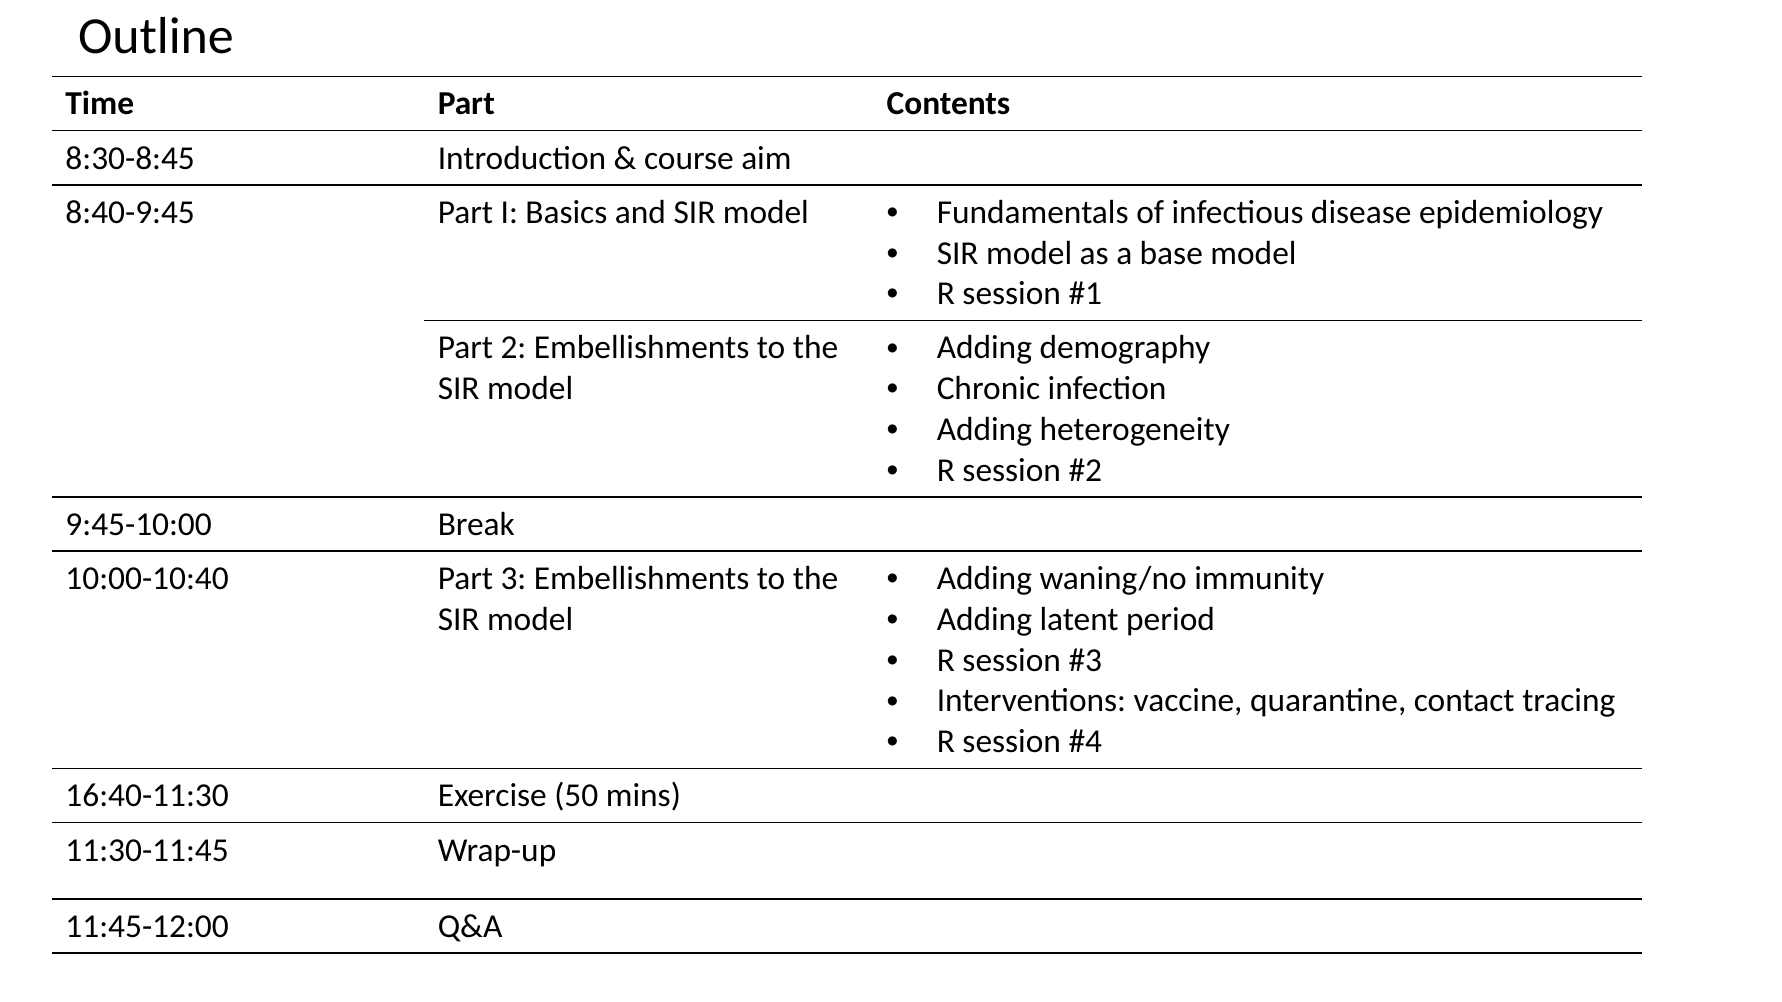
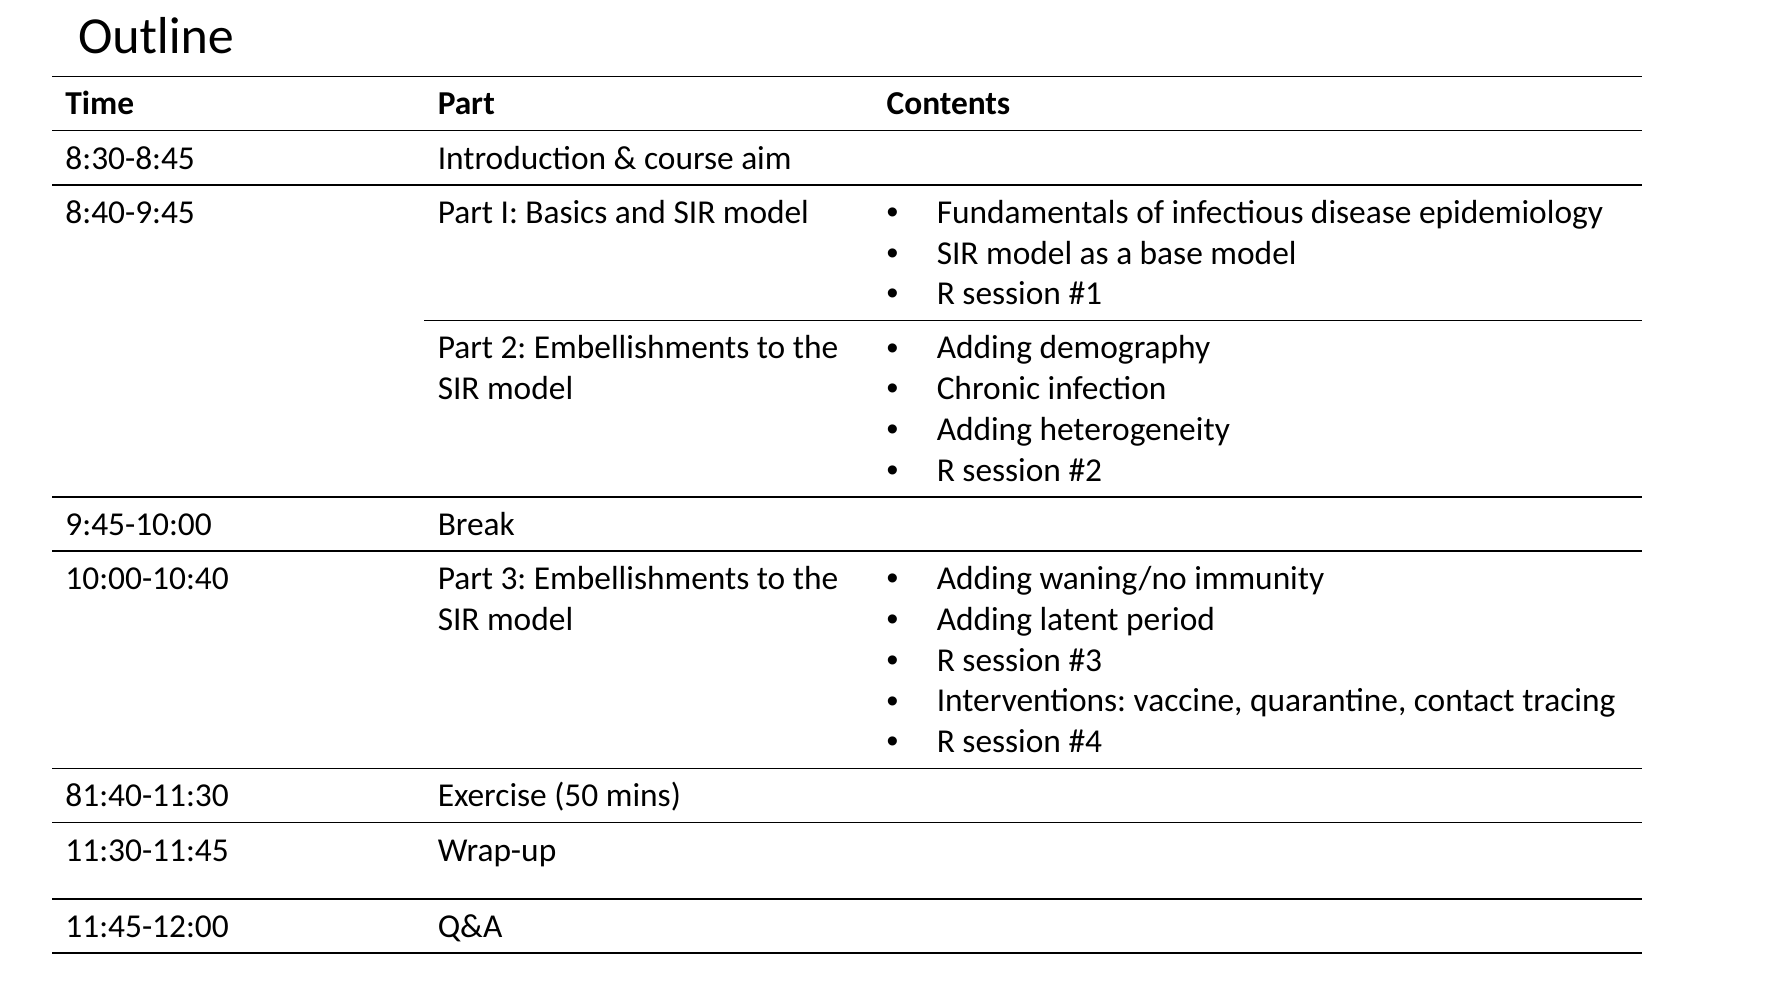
16:40-11:30: 16:40-11:30 -> 81:40-11:30
